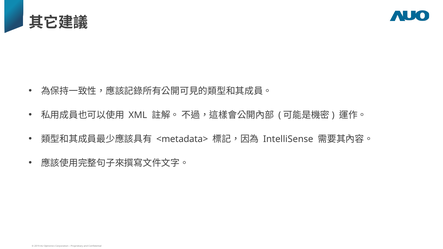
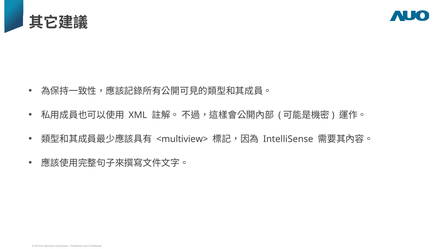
<metadata>: <metadata> -> <multiview>
